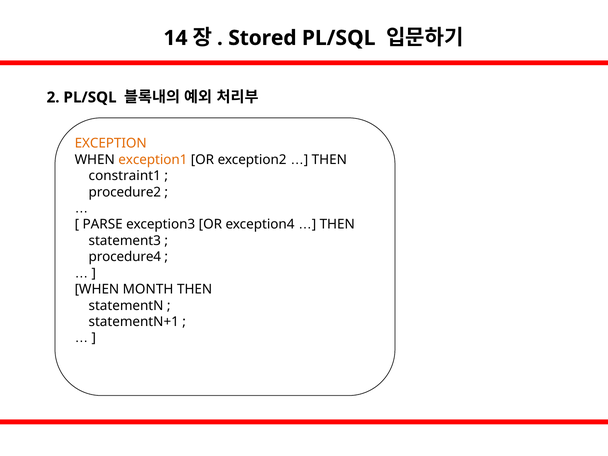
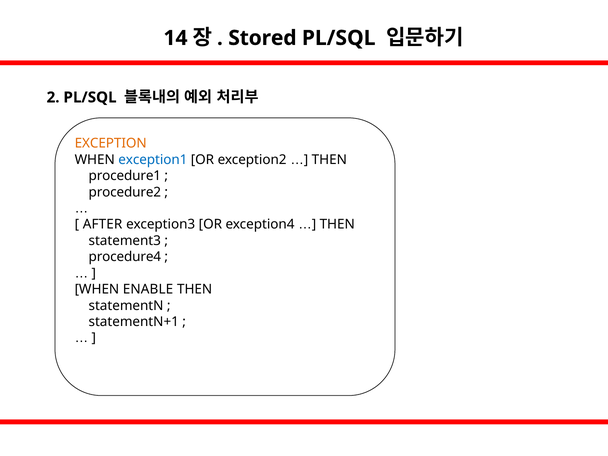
exception1 colour: orange -> blue
constraint1: constraint1 -> procedure1
PARSE: PARSE -> AFTER
MONTH: MONTH -> ENABLE
